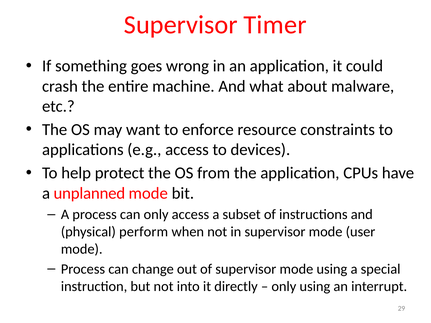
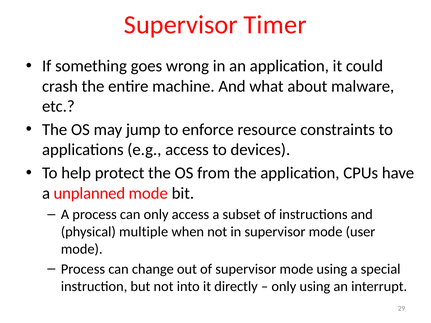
want: want -> jump
perform: perform -> multiple
